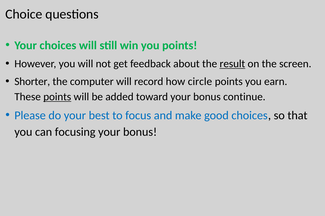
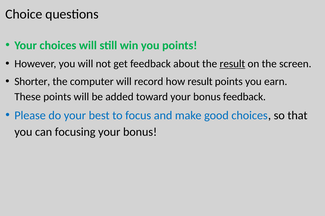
how circle: circle -> result
points at (57, 97) underline: present -> none
bonus continue: continue -> feedback
